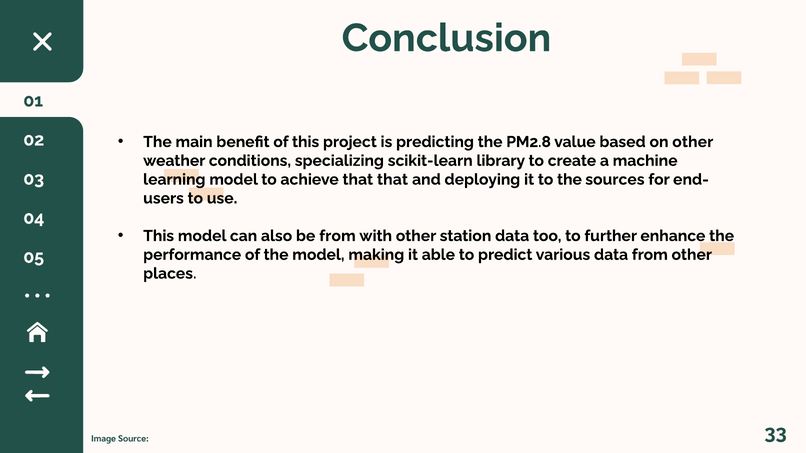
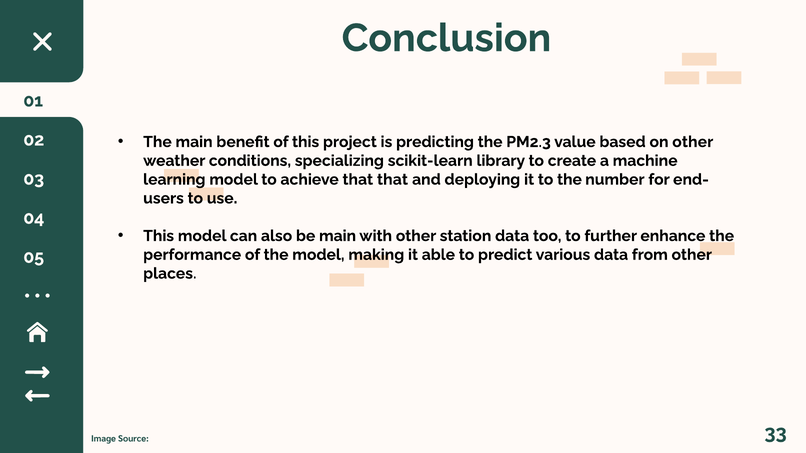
PM2.8: PM2.8 -> PM2.3
sources: sources -> number
be from: from -> main
